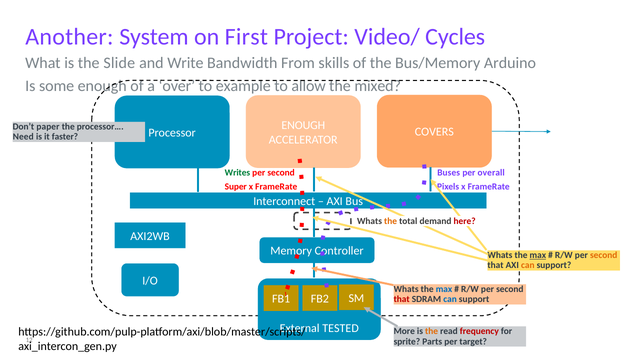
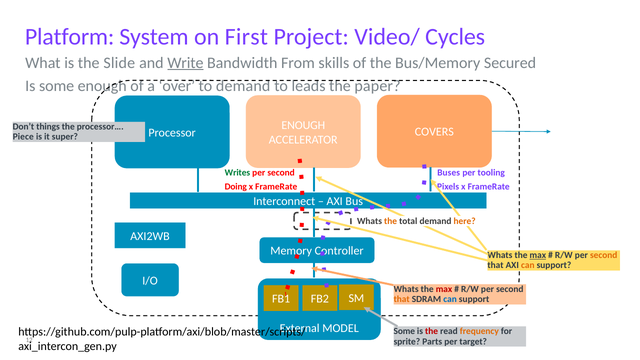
Another: Another -> Platform
Write underline: none -> present
Arduino: Arduino -> Secured
to example: example -> demand
allow: allow -> leads
mixed: mixed -> paper
paper: paper -> things
Need: Need -> Piece
faster: faster -> super
overall: overall -> tooling
Super: Super -> Doing
here colour: red -> orange
max at (444, 289) colour: blue -> red
that at (402, 299) colour: red -> orange
TESTED: TESTED -> MODEL
More at (404, 331): More -> Some
the at (432, 331) colour: orange -> red
frequency colour: red -> orange
